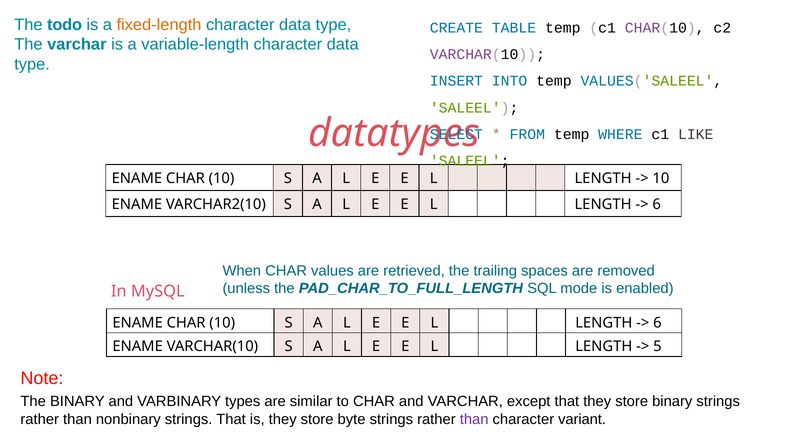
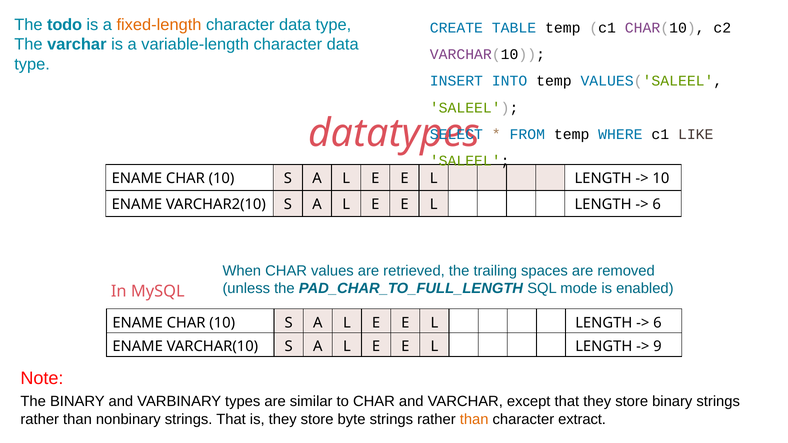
5: 5 -> 9
than at (474, 420) colour: purple -> orange
variant: variant -> extract
